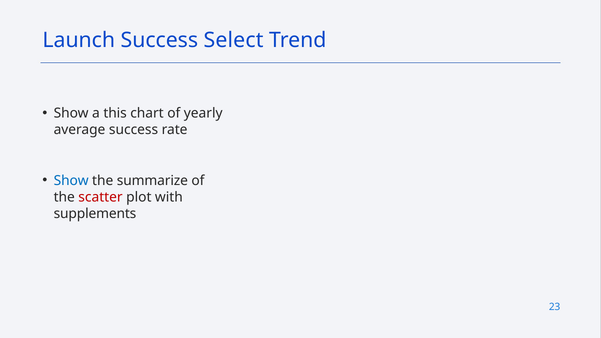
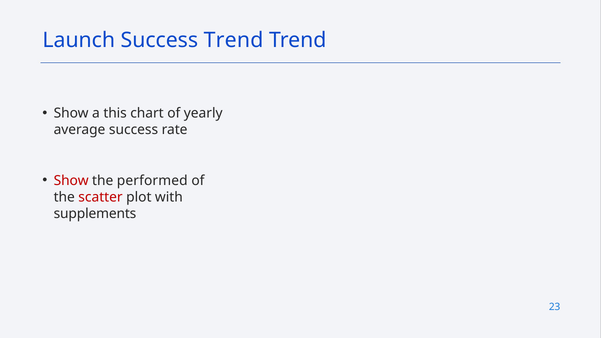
Success Select: Select -> Trend
Show at (71, 180) colour: blue -> red
summarize: summarize -> performed
